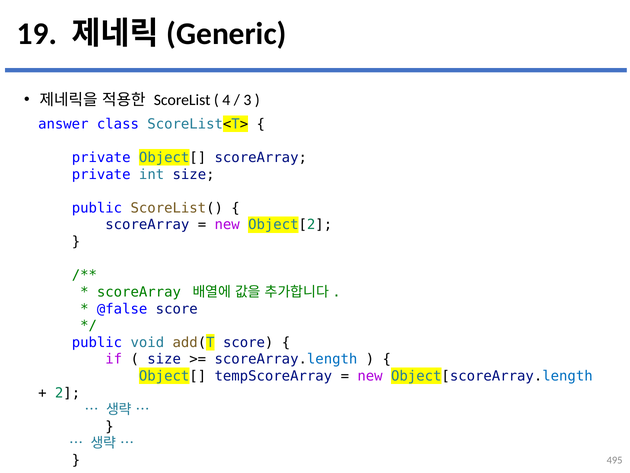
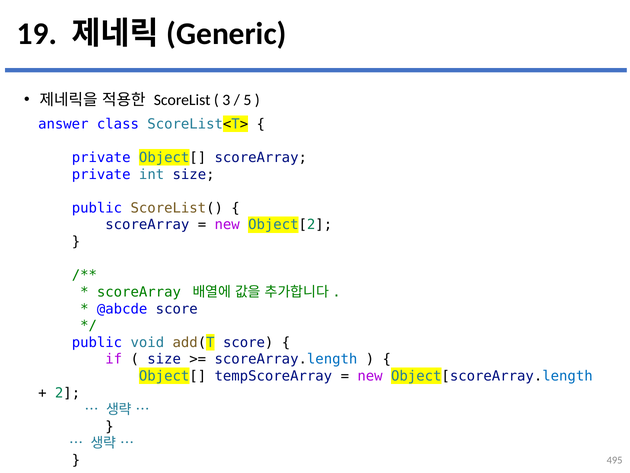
4: 4 -> 3
3: 3 -> 5
@false: @false -> @abcde
